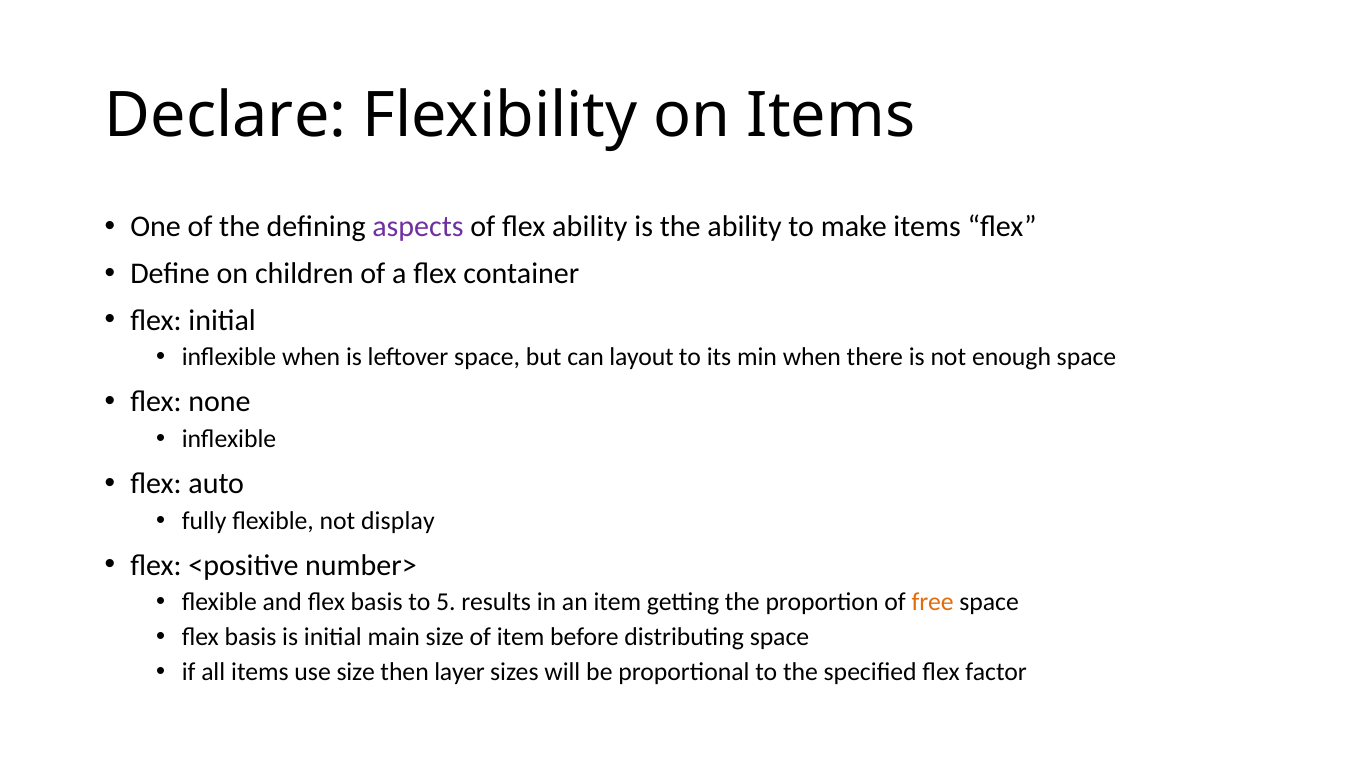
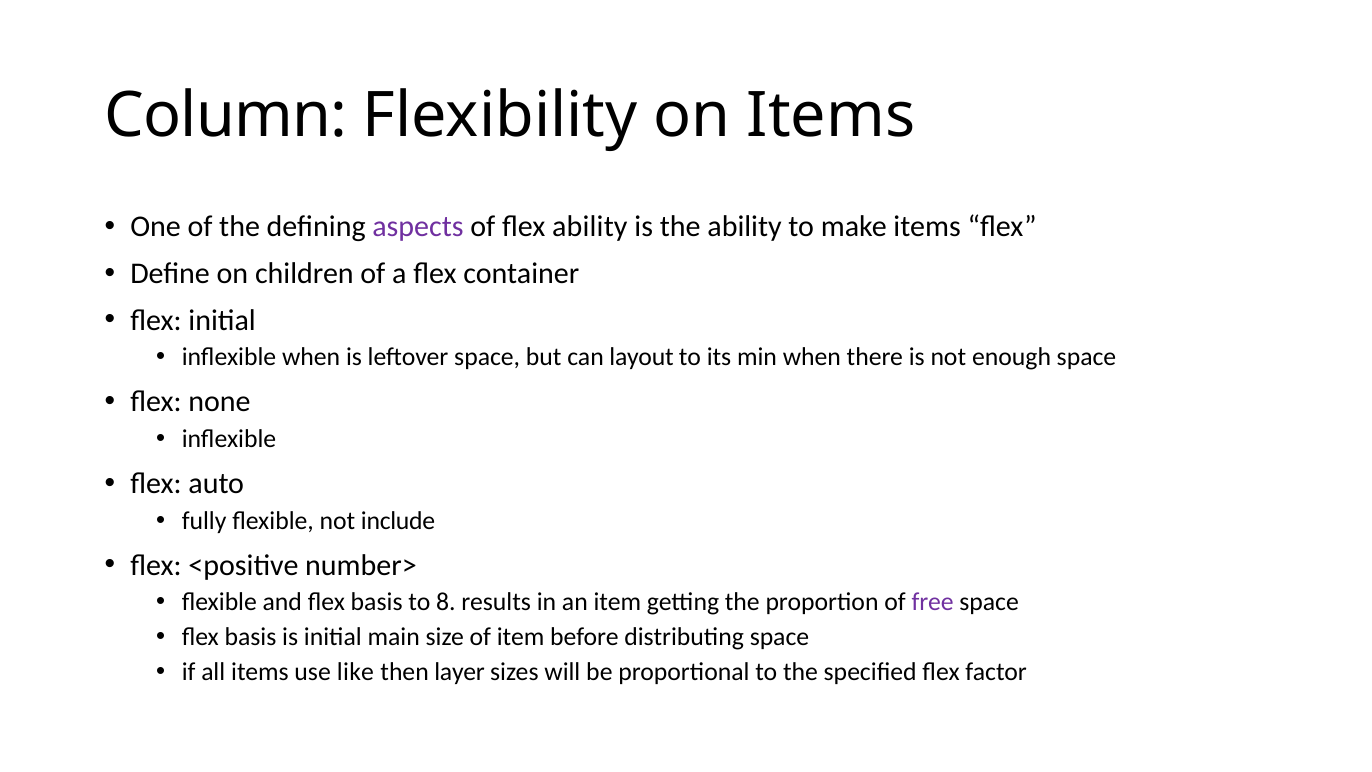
Declare: Declare -> Column
display: display -> include
5: 5 -> 8
free colour: orange -> purple
use size: size -> like
